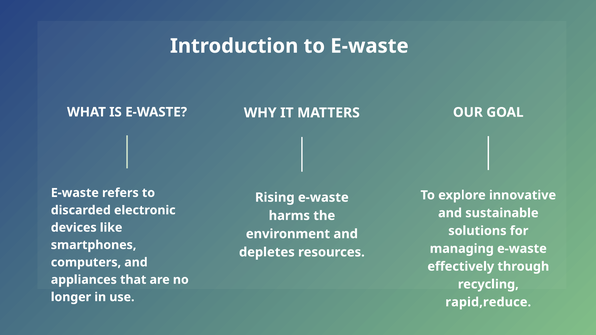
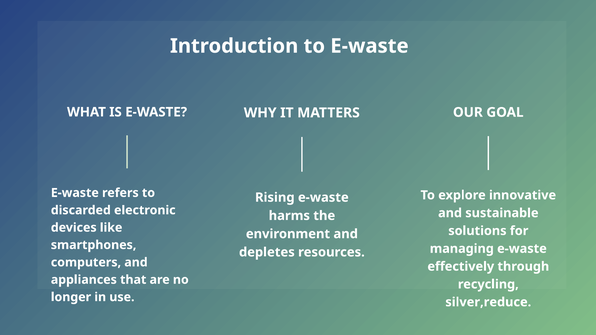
rapid,reduce: rapid,reduce -> silver,reduce
